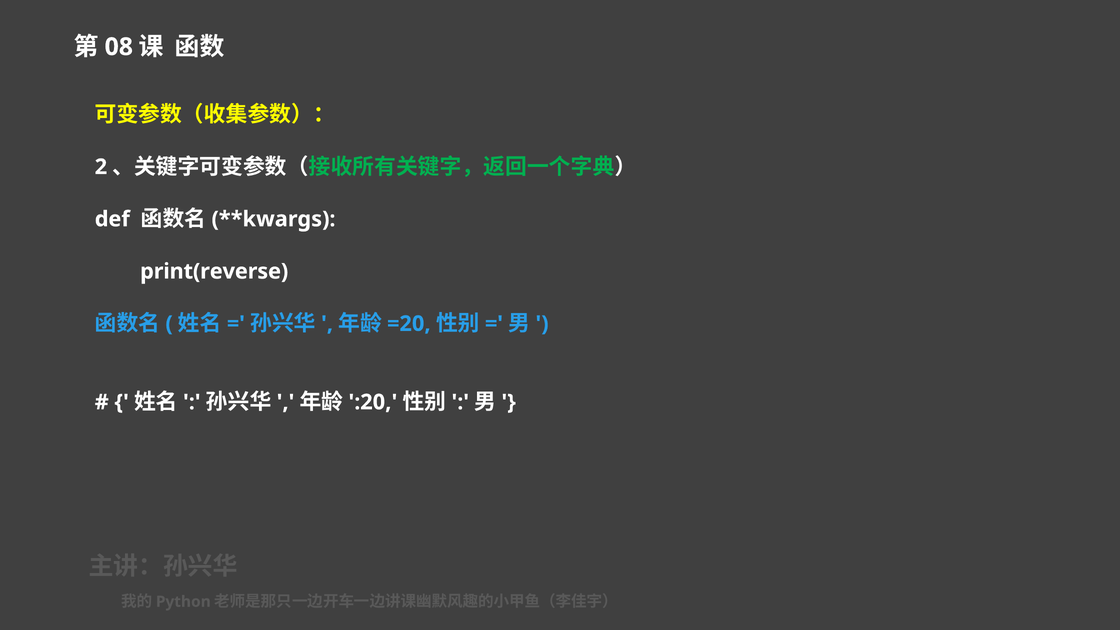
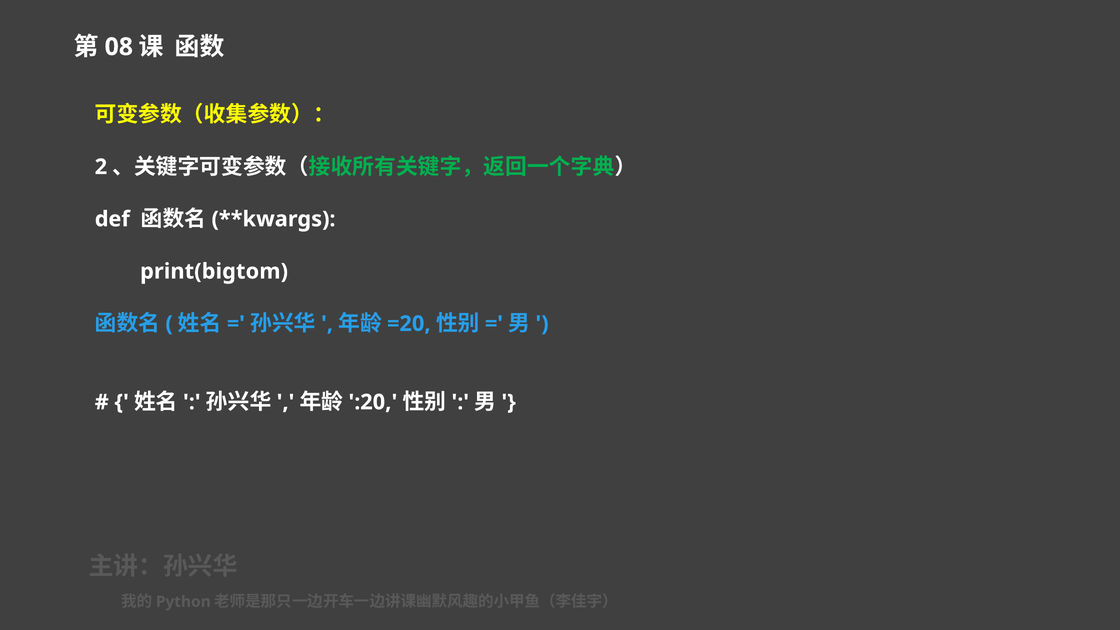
print(reverse: print(reverse -> print(bigtom
